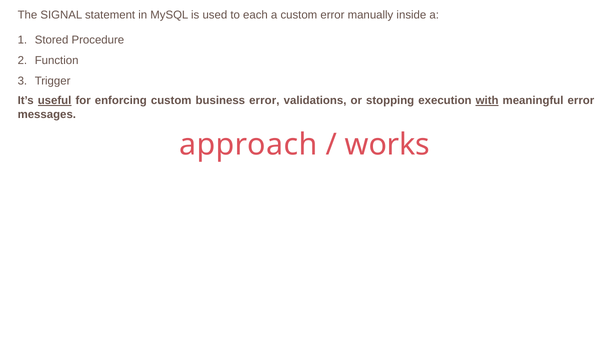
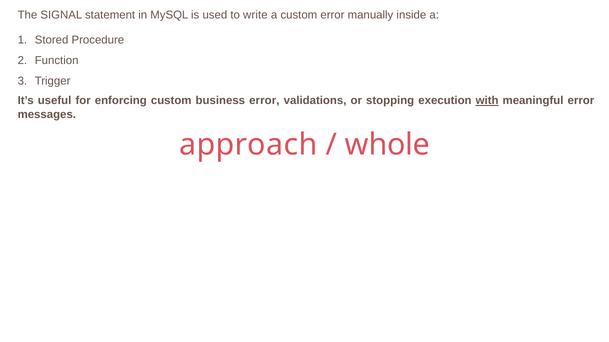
each: each -> write
useful underline: present -> none
works: works -> whole
